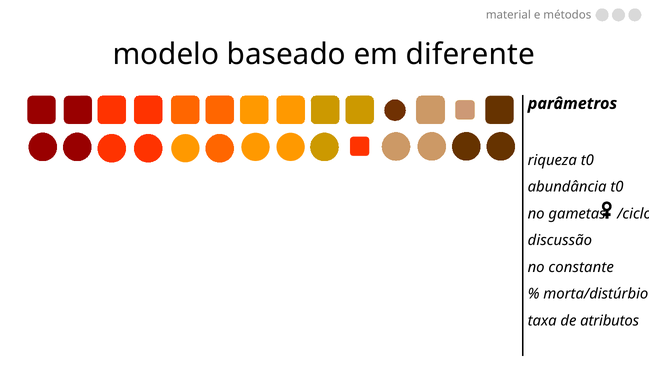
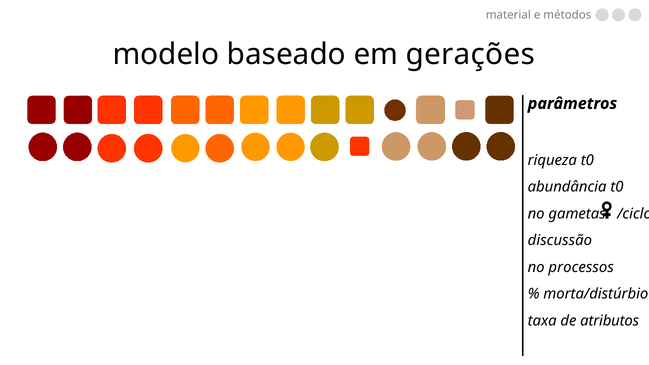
diferente: diferente -> gerações
constante: constante -> processos
